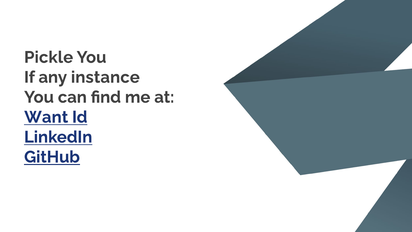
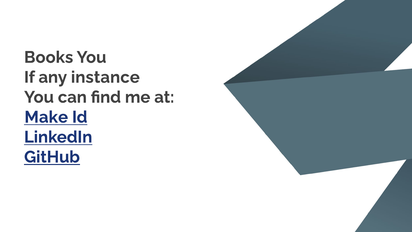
Pickle: Pickle -> Books
Want: Want -> Make
